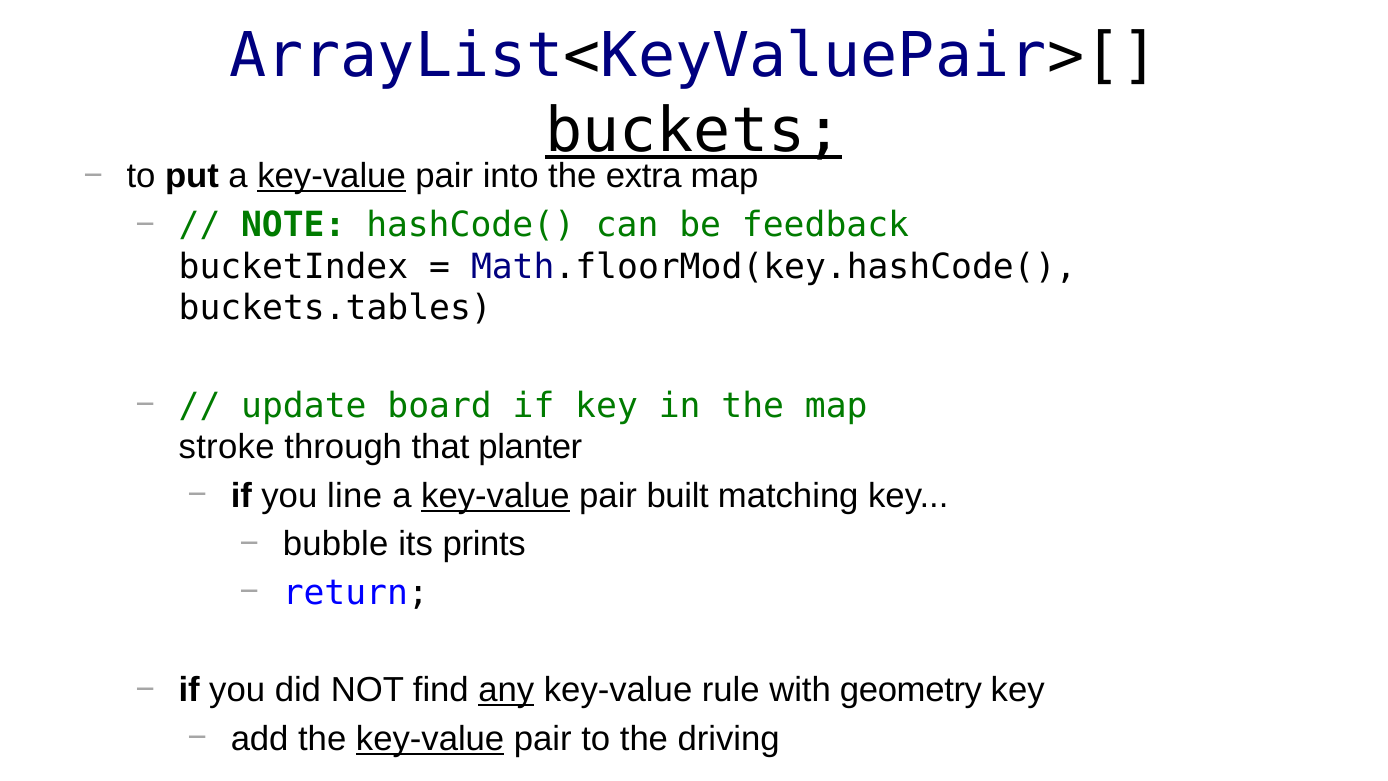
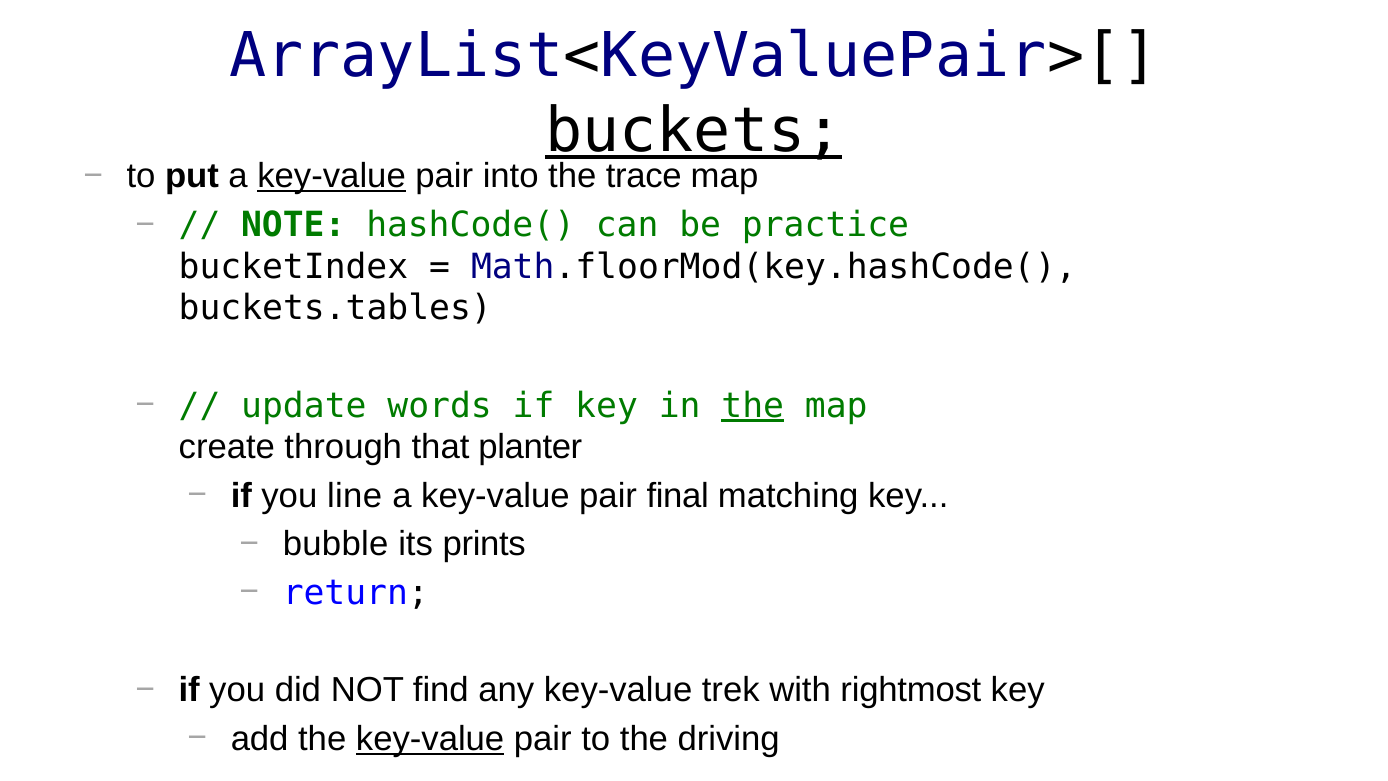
extra: extra -> trace
feedback: feedback -> practice
board: board -> words
the at (753, 405) underline: none -> present
stroke: stroke -> create
key-value at (495, 496) underline: present -> none
built: built -> final
any underline: present -> none
rule: rule -> trek
geometry: geometry -> rightmost
